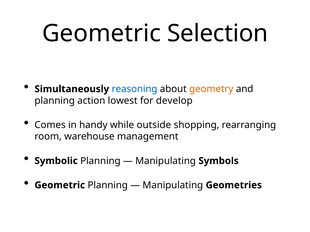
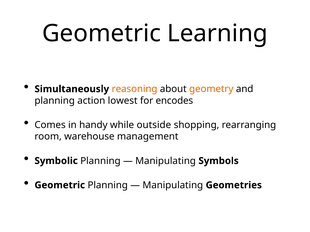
Selection: Selection -> Learning
reasoning colour: blue -> orange
develop: develop -> encodes
